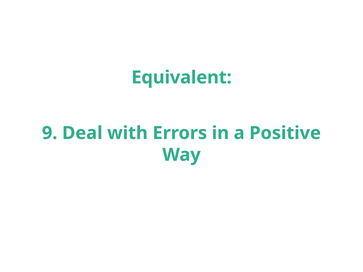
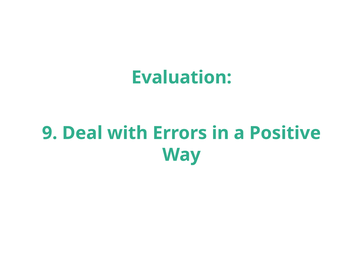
Equivalent: Equivalent -> Evaluation
